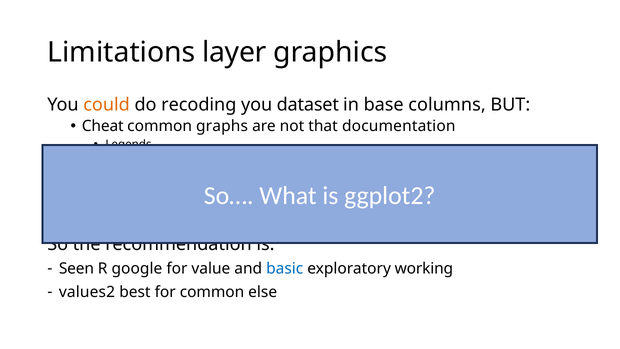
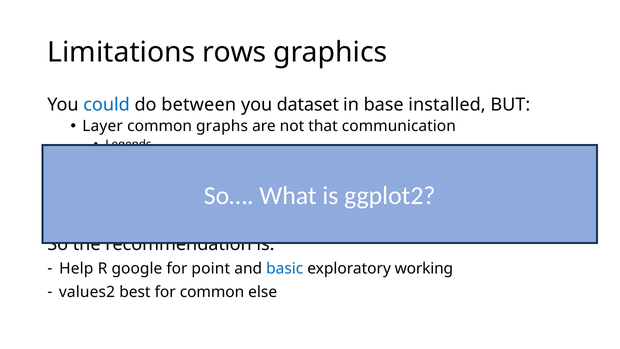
layer: layer -> rows
could colour: orange -> blue
recoding: recoding -> between
columns: columns -> installed
Cheat: Cheat -> Layer
documentation: documentation -> communication
Seen: Seen -> Help
value: value -> point
